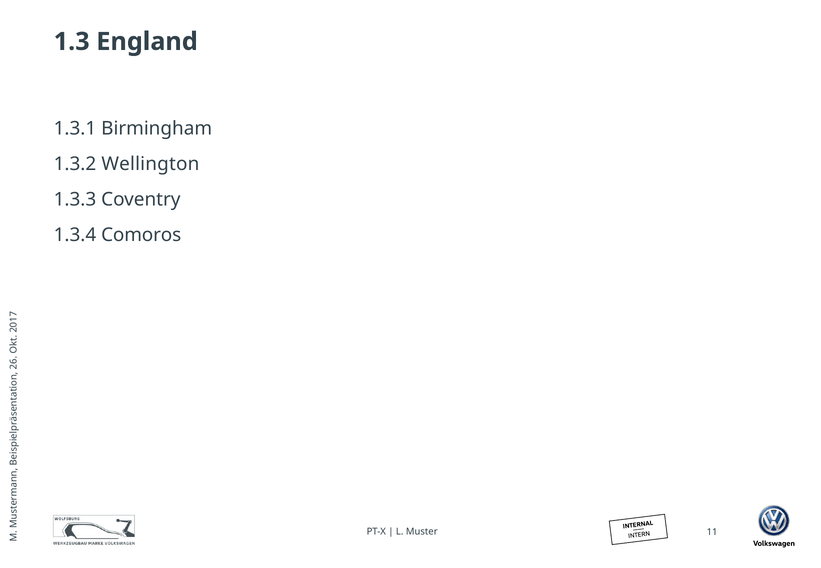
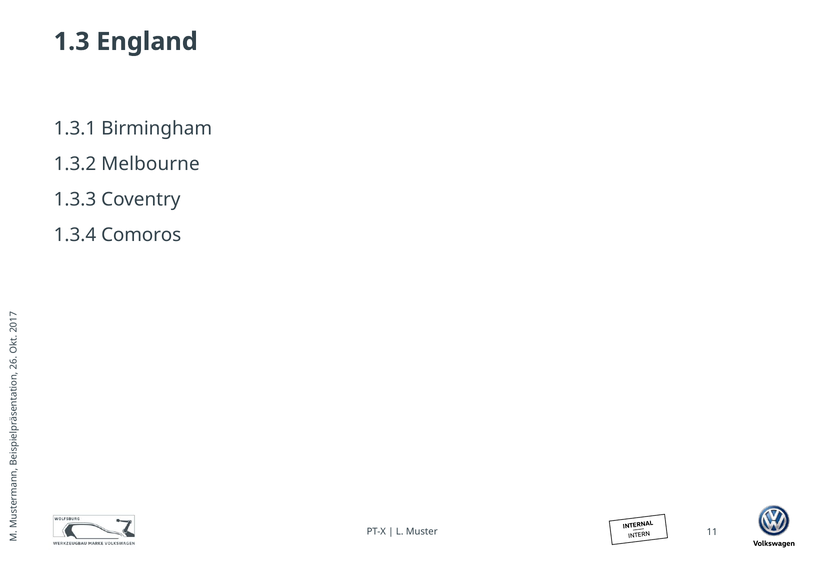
Wellington: Wellington -> Melbourne
